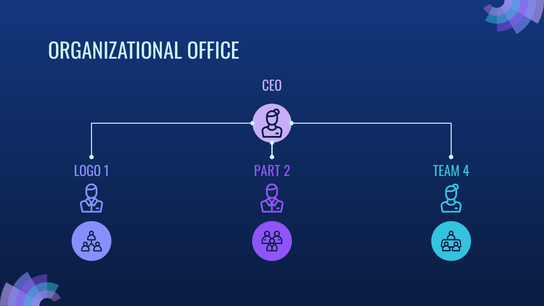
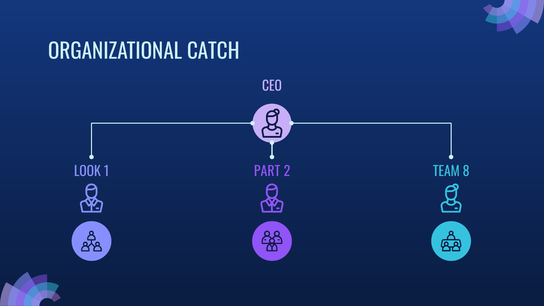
OFFICE: OFFICE -> CATCH
LOGO: LOGO -> LOOK
4: 4 -> 8
